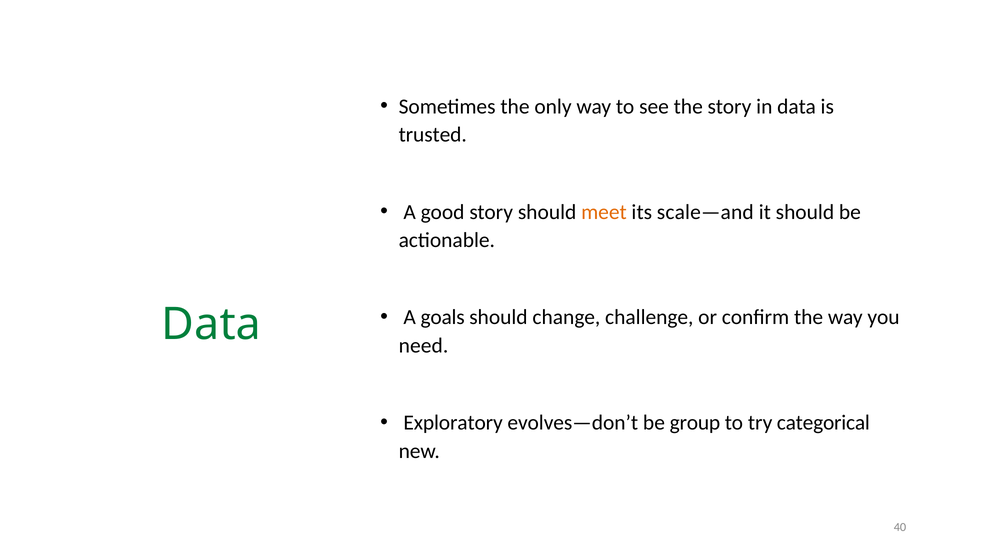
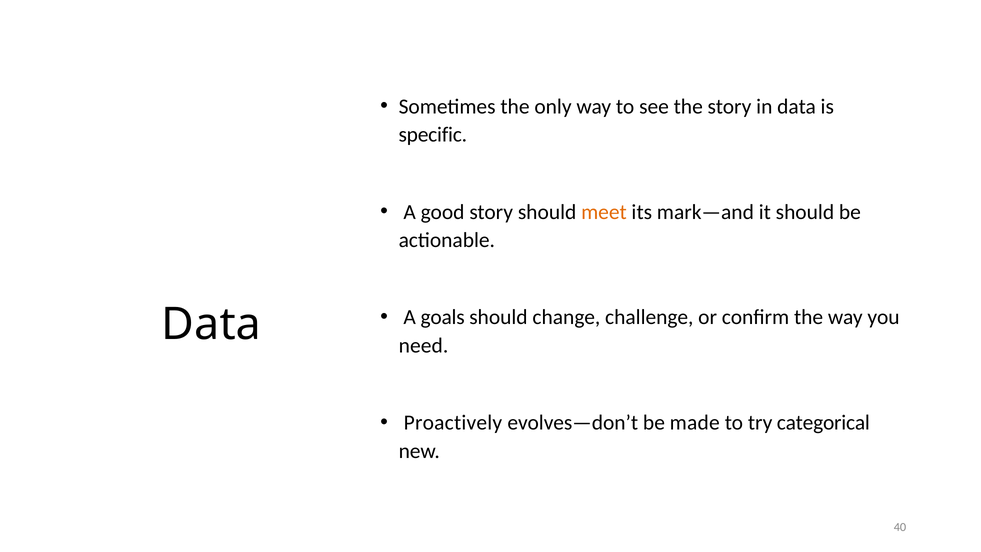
trusted: trusted -> specific
scale—and: scale—and -> mark—and
Data at (211, 324) colour: green -> black
Exploratory: Exploratory -> Proactively
group: group -> made
